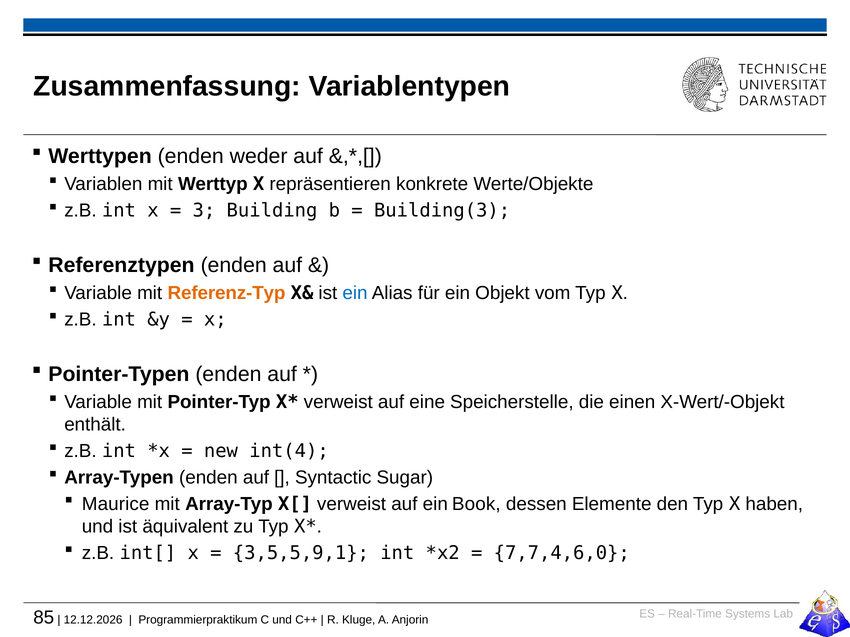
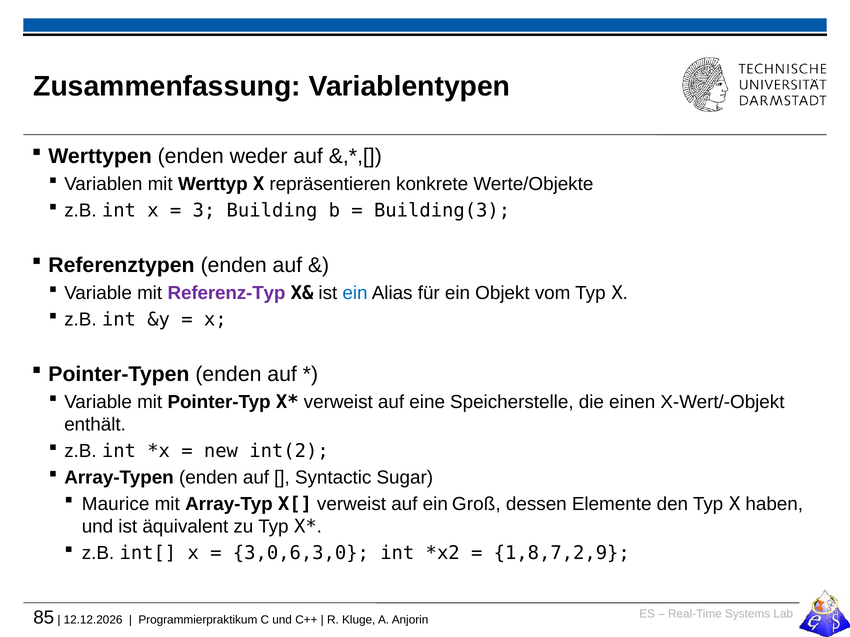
Referenz-Typ colour: orange -> purple
int(4: int(4 -> int(2
Book: Book -> Groß
3,5,5,9,1: 3,5,5,9,1 -> 3,0,6,3,0
7,7,4,6,0: 7,7,4,6,0 -> 1,8,7,2,9
